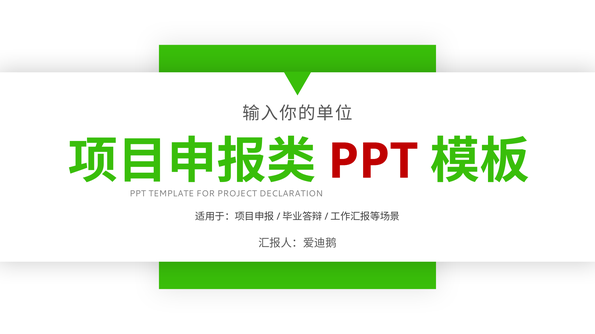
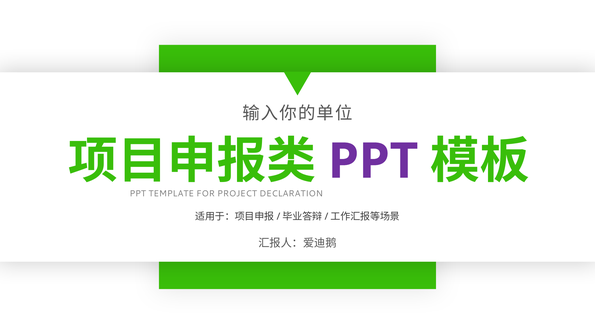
PPT at (373, 162) colour: red -> purple
